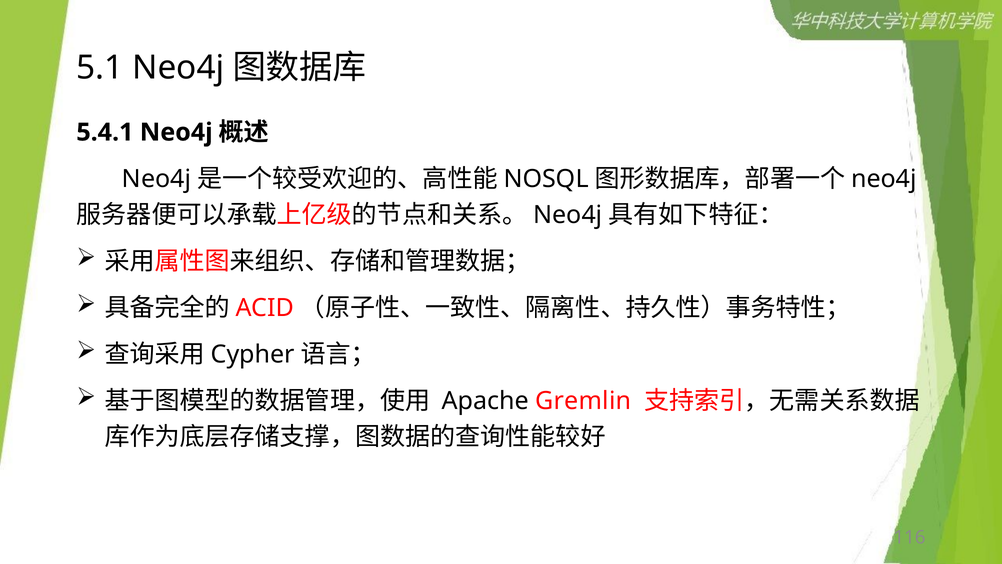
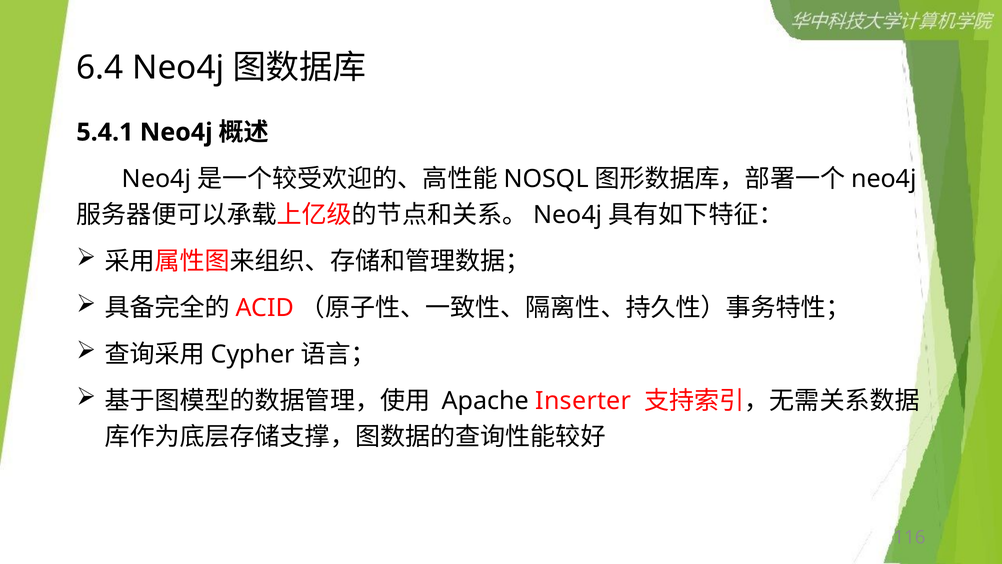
5.1: 5.1 -> 6.4
Gremlin: Gremlin -> Inserter
